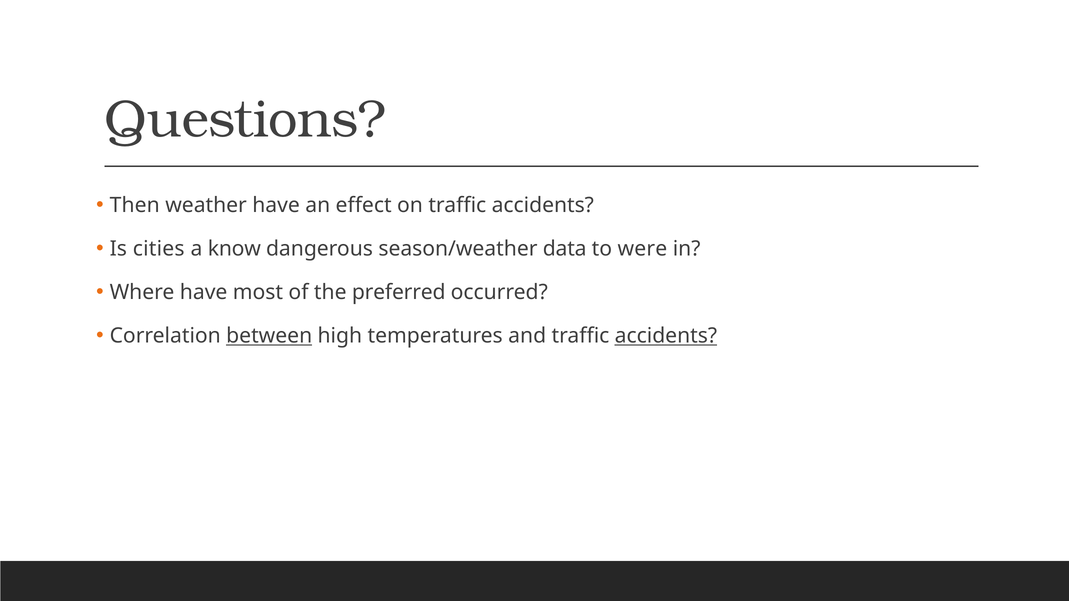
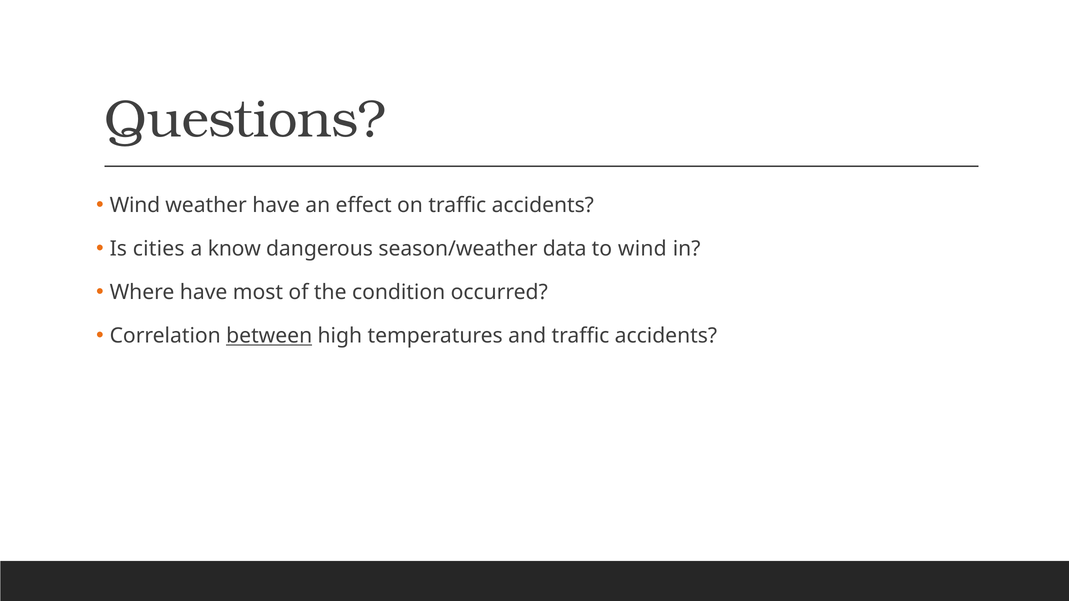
Then at (135, 206): Then -> Wind
to were: were -> wind
preferred: preferred -> condition
accidents at (666, 336) underline: present -> none
